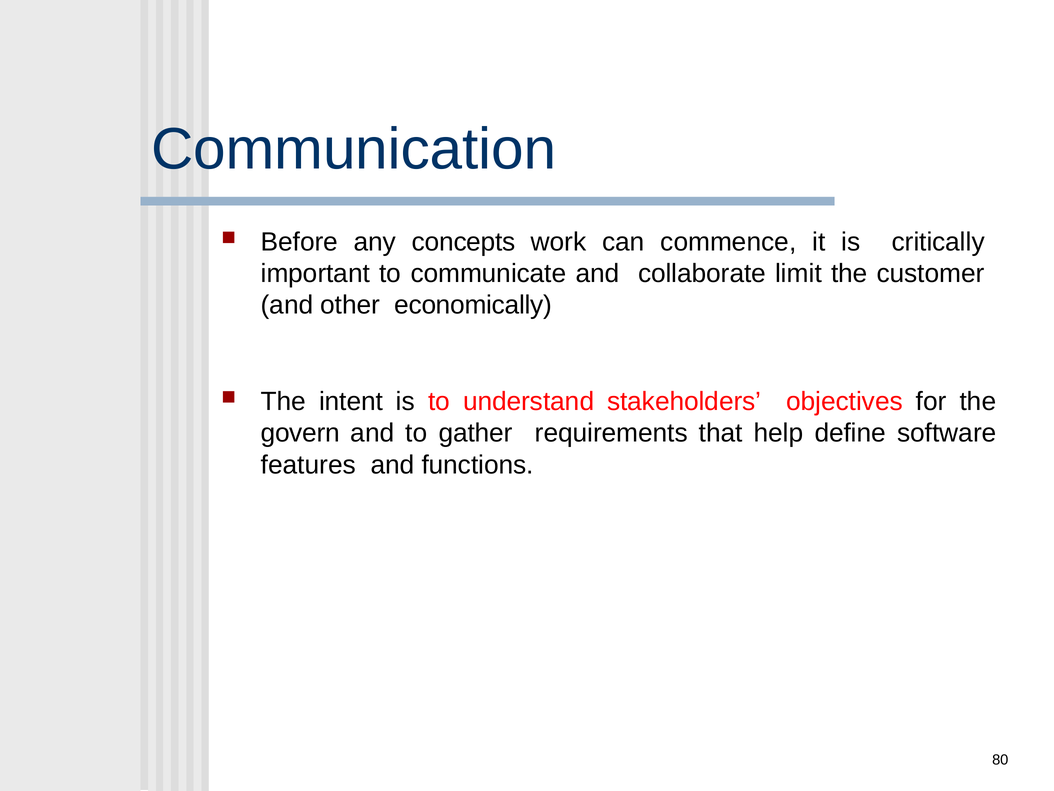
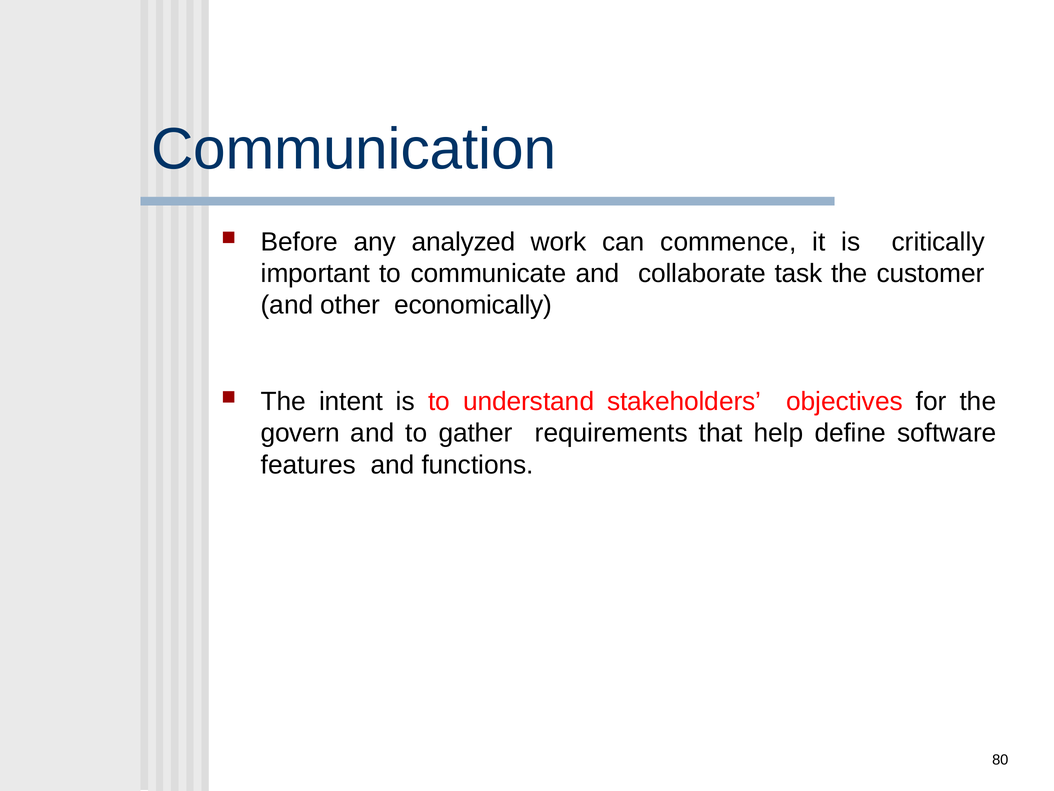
concepts: concepts -> analyzed
limit: limit -> task
